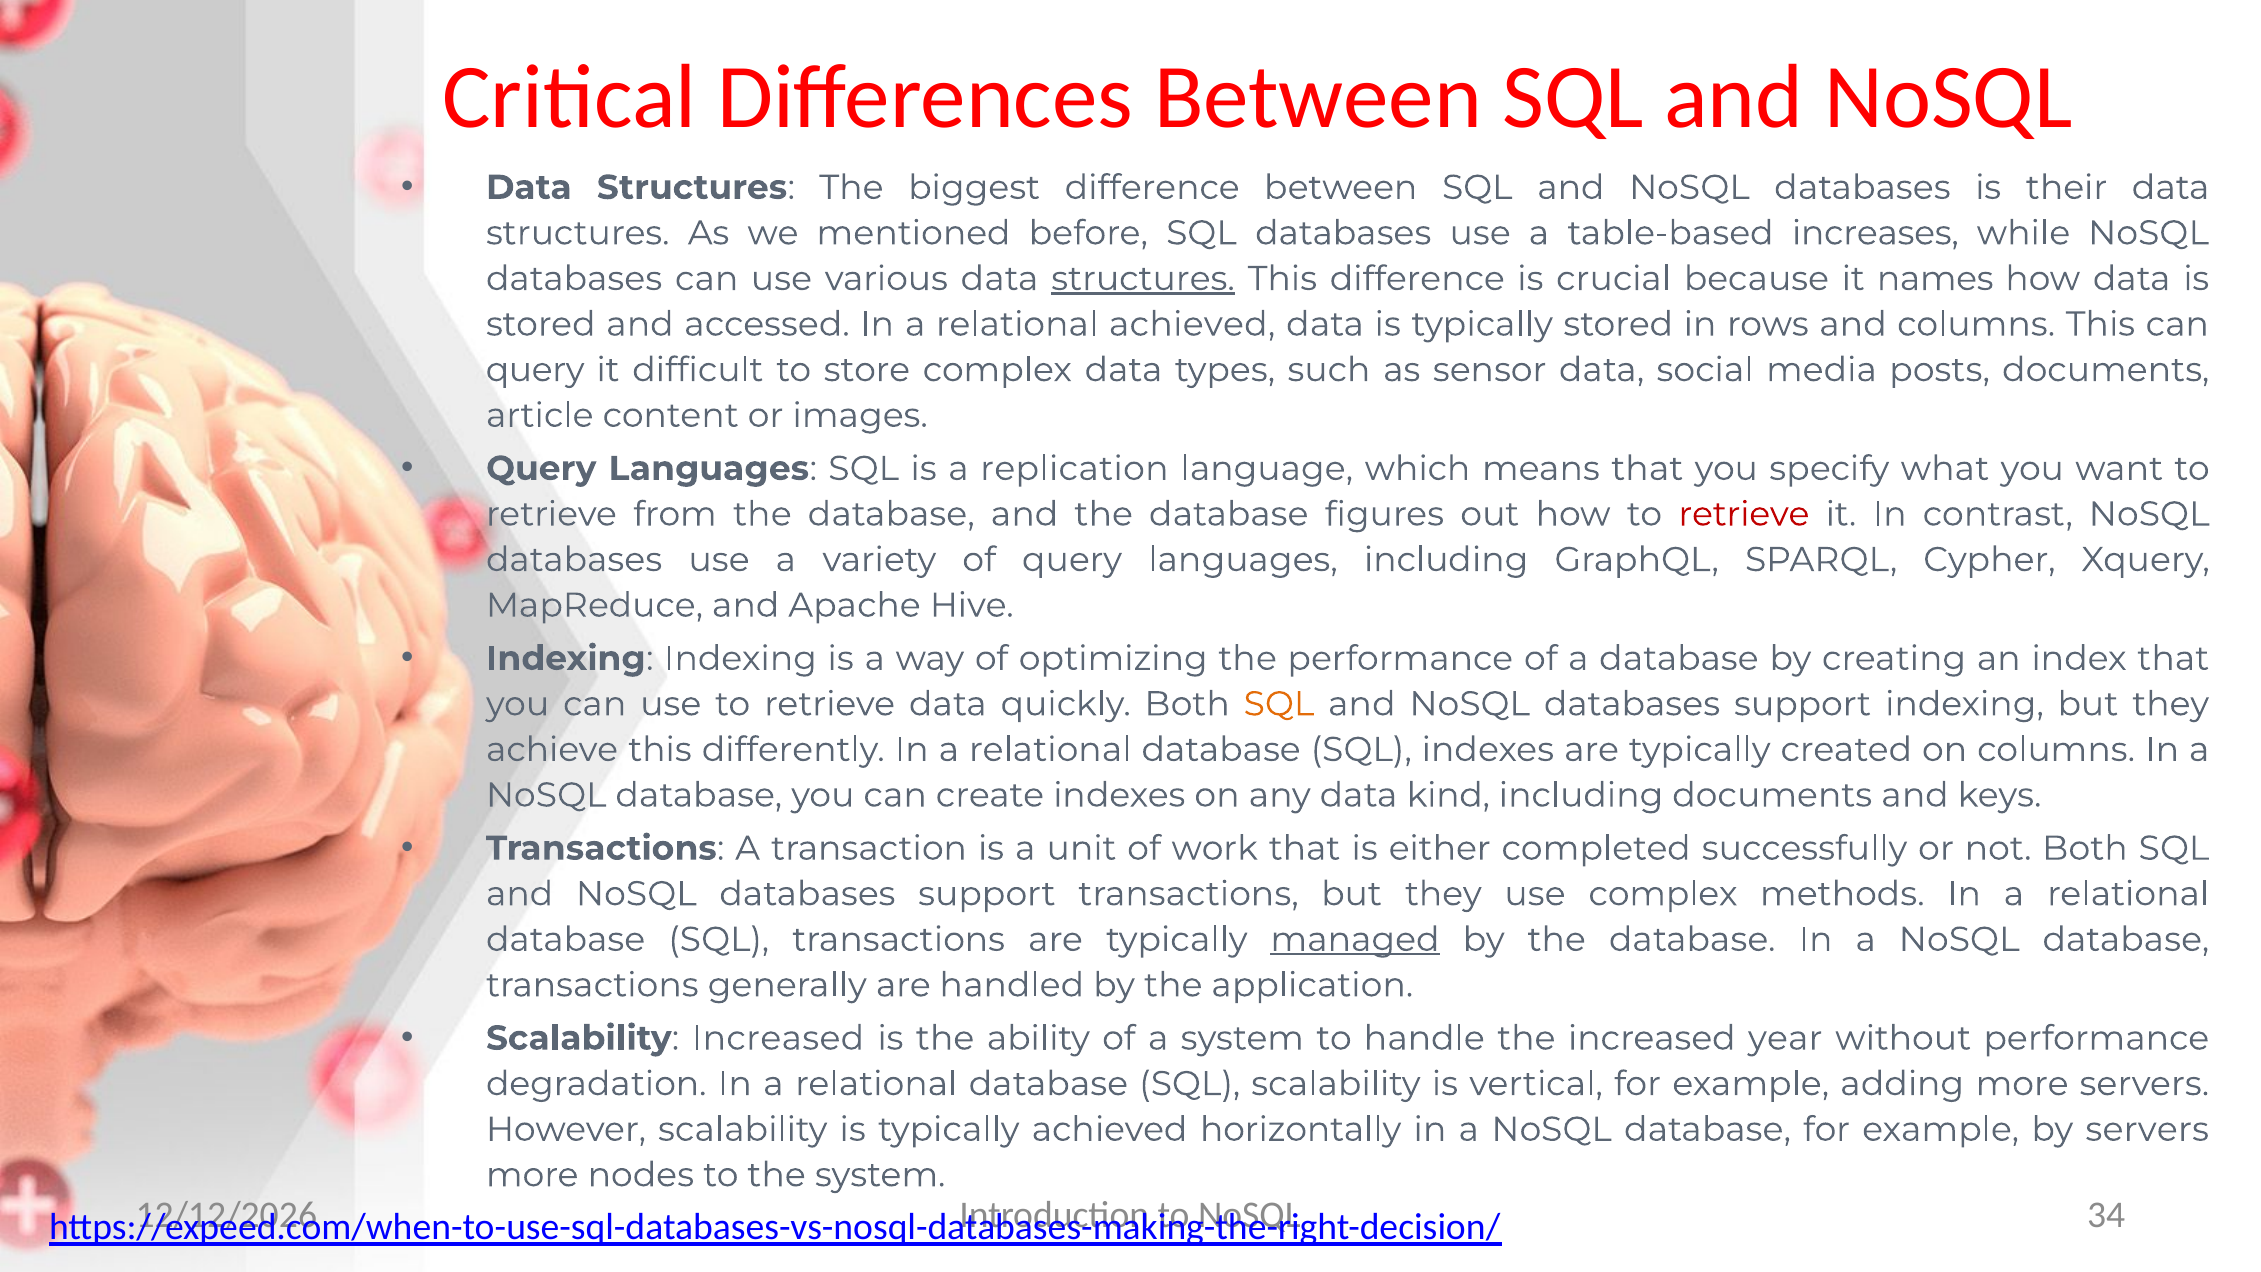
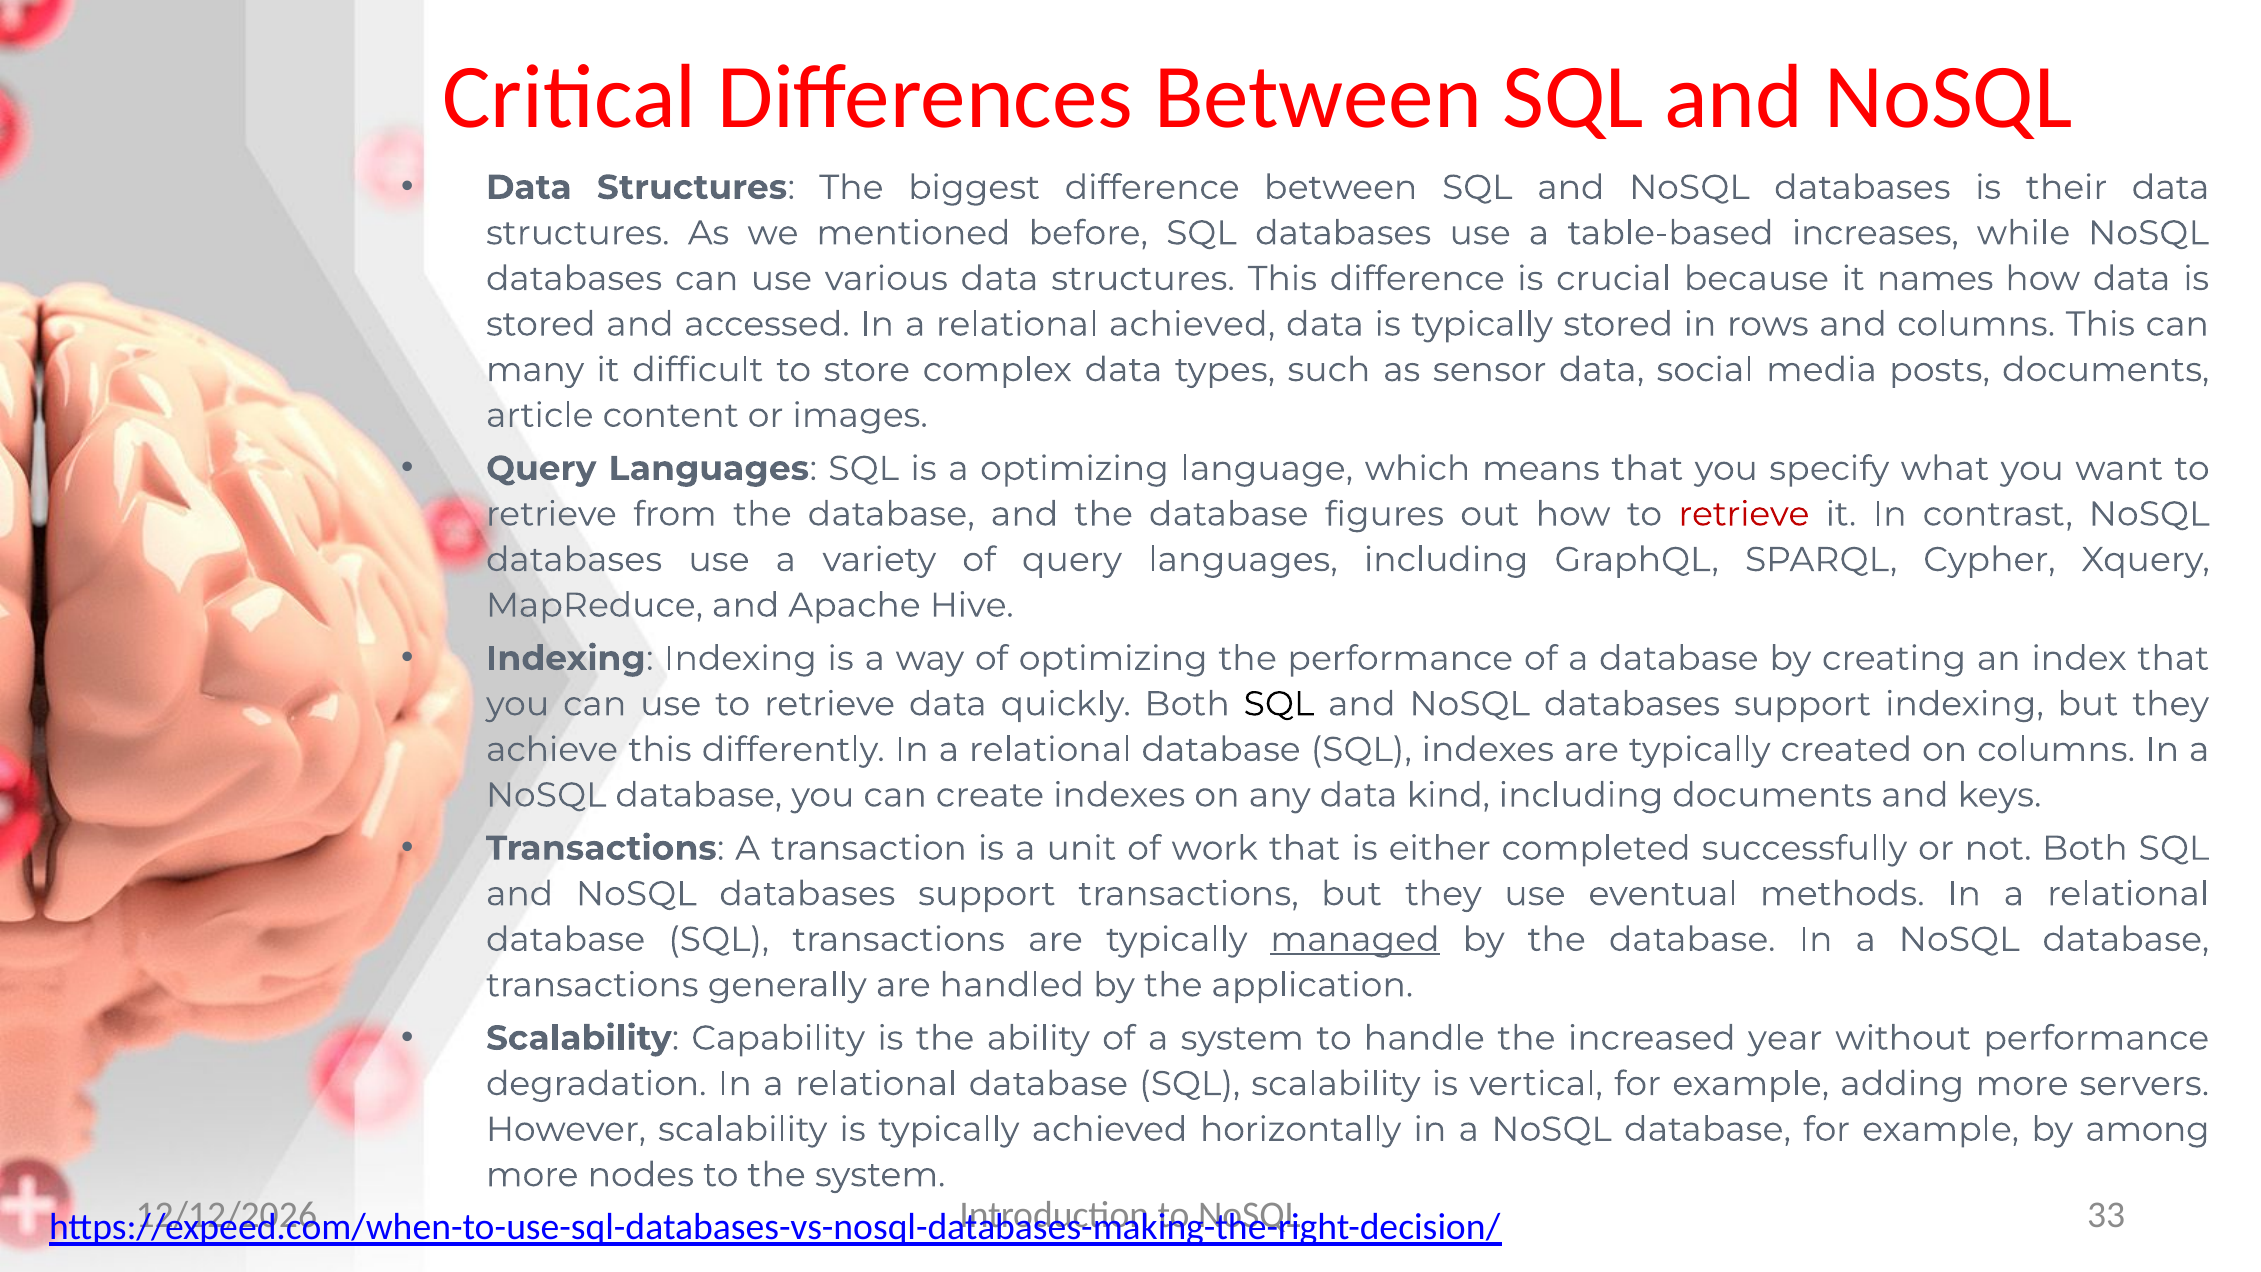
structures at (1143, 279) underline: present -> none
query at (535, 370): query -> many
a replication: replication -> optimizing
SQL at (1279, 704) colour: orange -> black
use complex: complex -> eventual
Scalability Increased: Increased -> Capability
by servers: servers -> among
34: 34 -> 33
